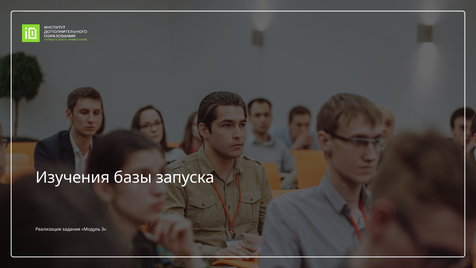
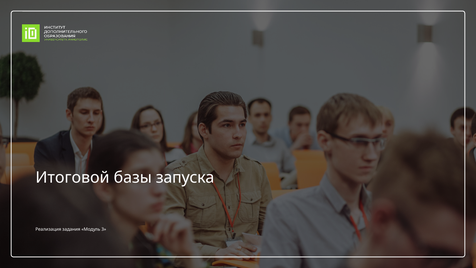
Изучения: Изучения -> Итоговой
